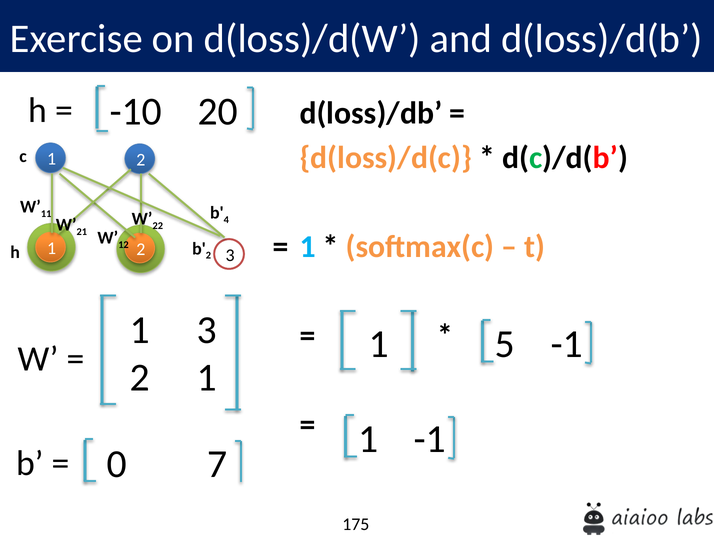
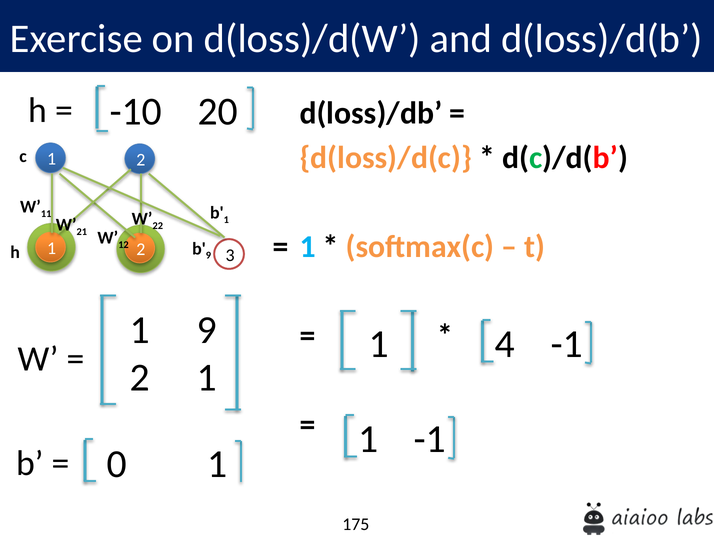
b 4: 4 -> 1
b 2: 2 -> 9
1 3: 3 -> 9
5: 5 -> 4
0 7: 7 -> 1
